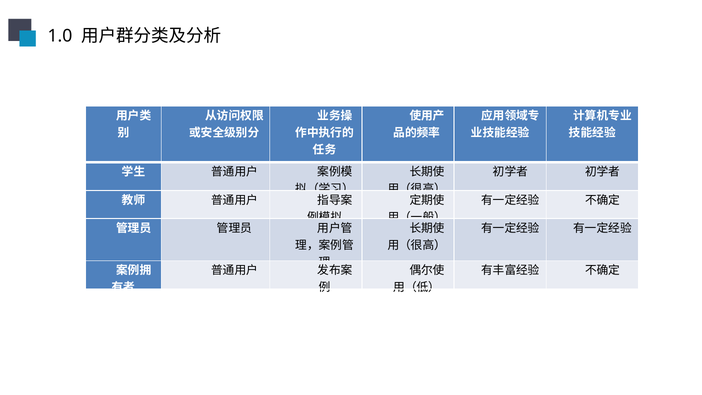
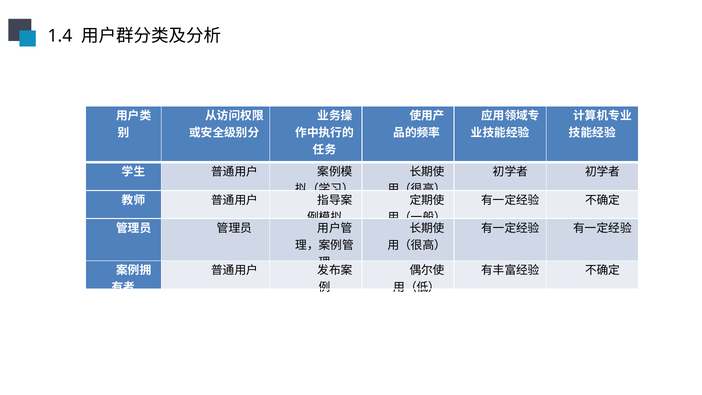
1.0: 1.0 -> 1.4
